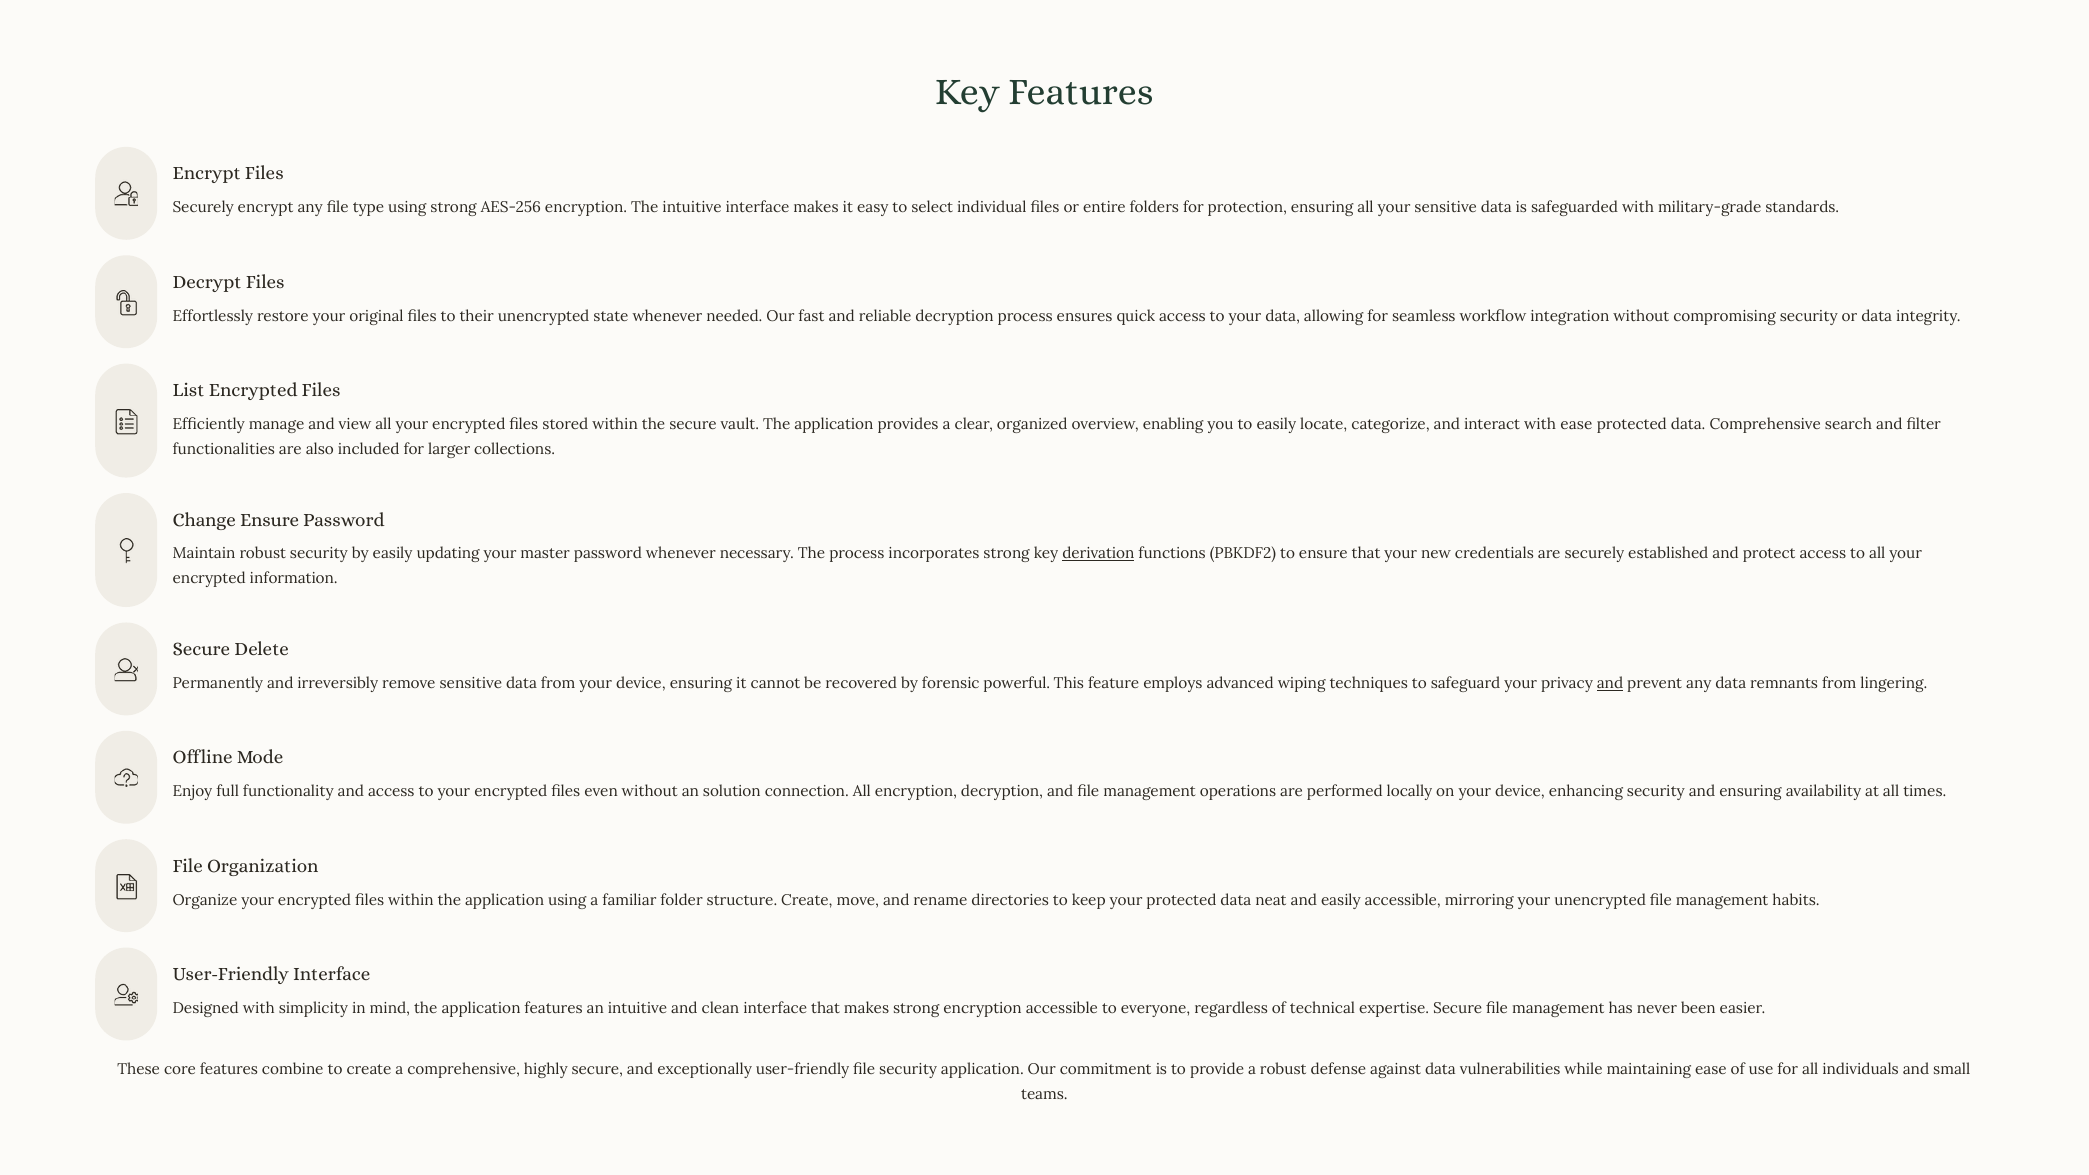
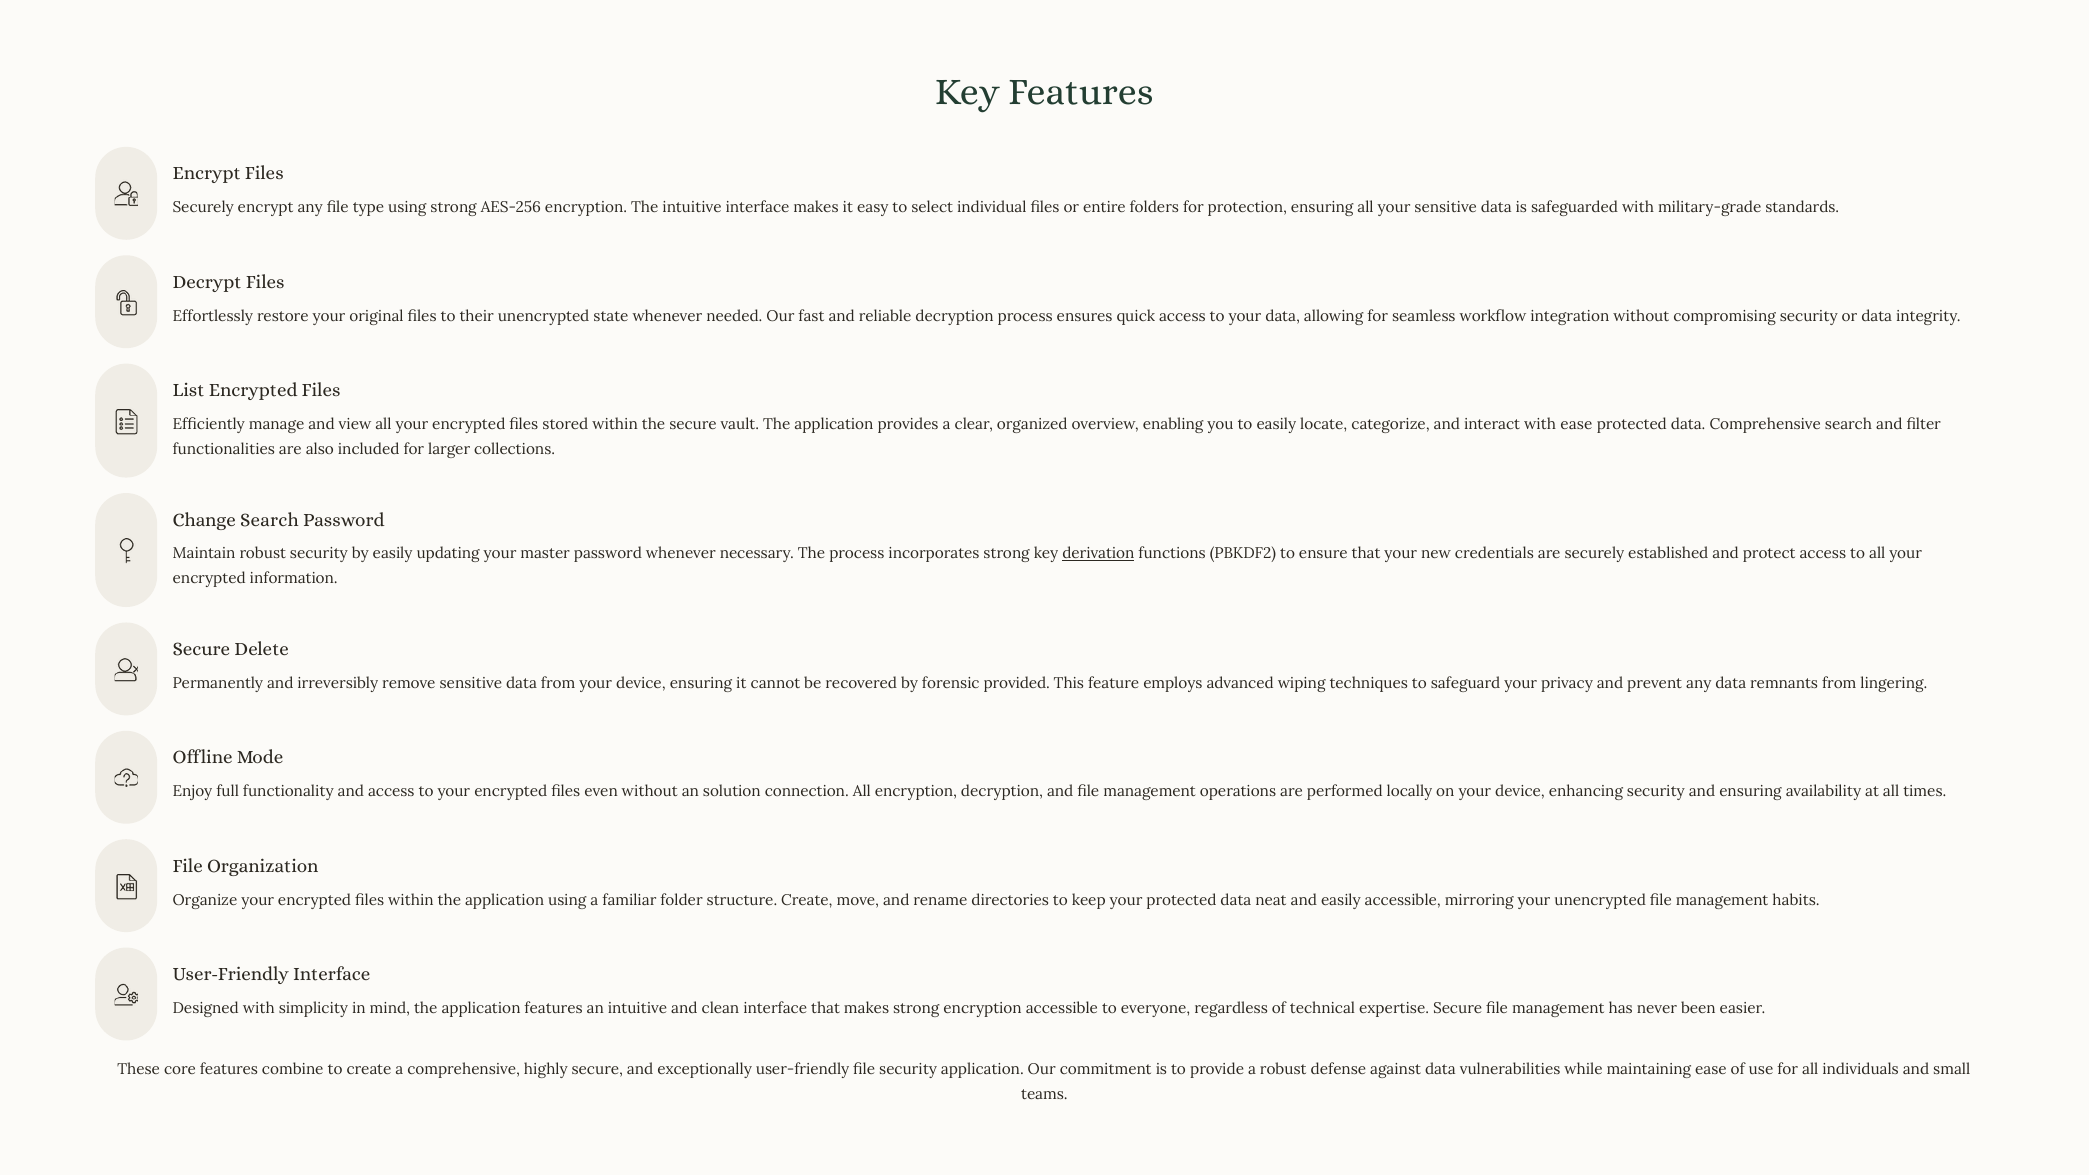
Change Ensure: Ensure -> Search
powerful: powerful -> provided
and at (1610, 683) underline: present -> none
